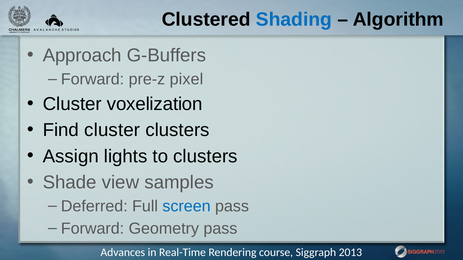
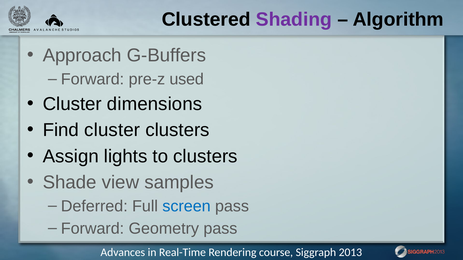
Shading colour: blue -> purple
pixel: pixel -> used
voxelization: voxelization -> dimensions
